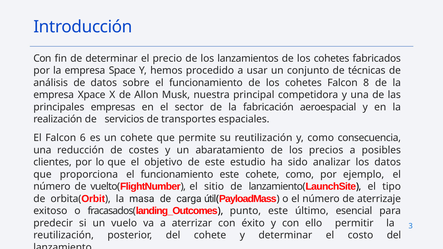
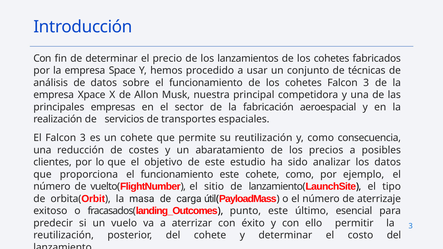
cohetes Falcon 8: 8 -> 3
El Falcon 6: 6 -> 3
